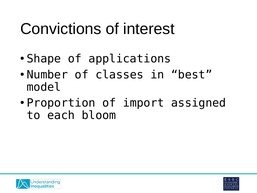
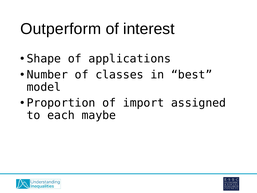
Convictions: Convictions -> Outperform
bloom: bloom -> maybe
